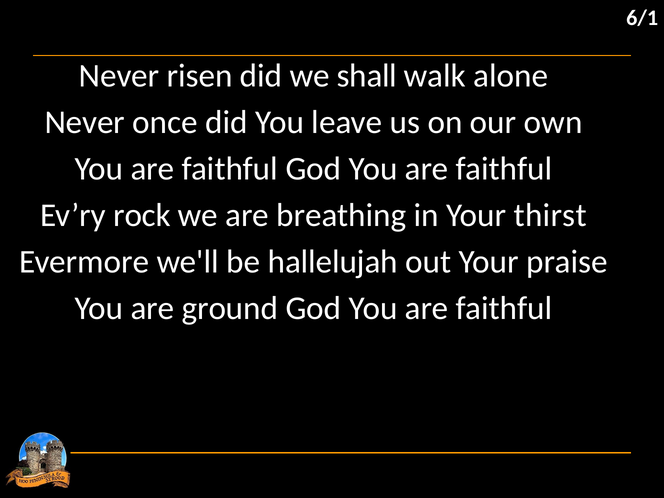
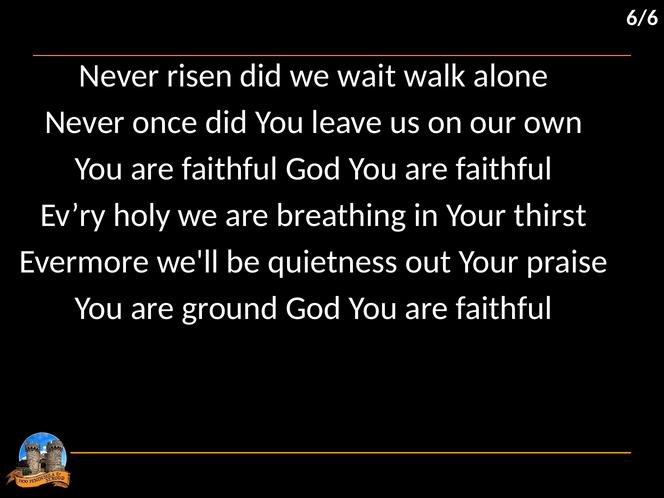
6/1: 6/1 -> 6/6
shall: shall -> wait
rock: rock -> holy
hallelujah: hallelujah -> quietness
